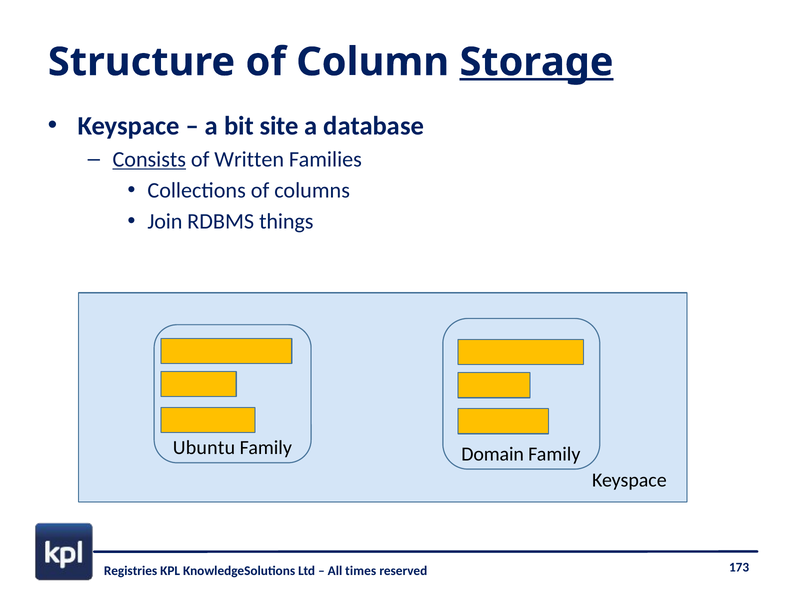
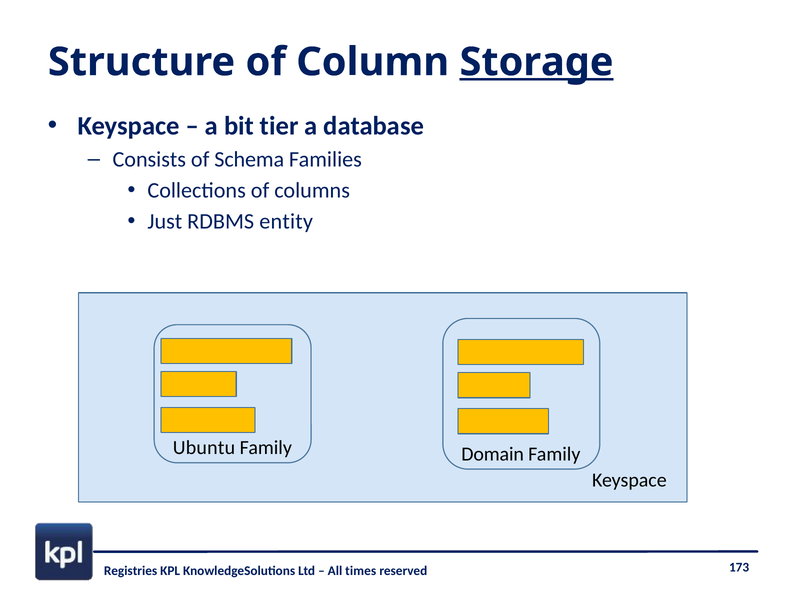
site: site -> tier
Consists underline: present -> none
Written: Written -> Schema
Join: Join -> Just
things: things -> entity
